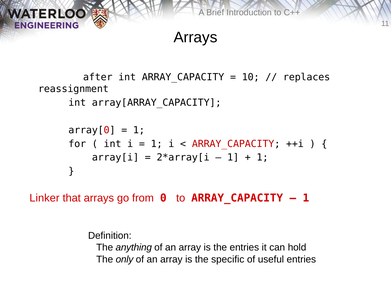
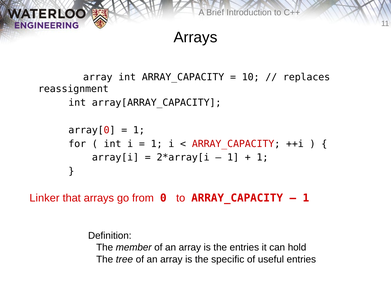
after at (98, 77): after -> array
anything: anything -> member
only: only -> tree
